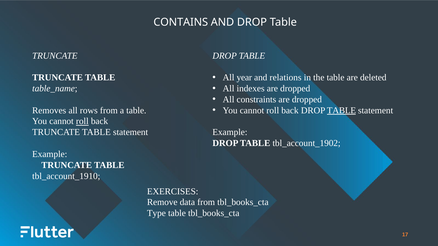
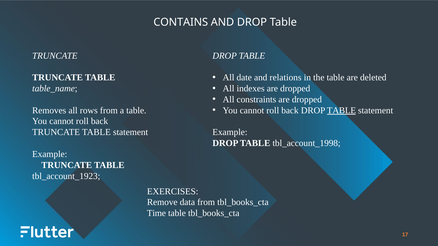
year: year -> date
roll at (82, 122) underline: present -> none
tbl_account_1902: tbl_account_1902 -> tbl_account_1998
tbl_account_1910: tbl_account_1910 -> tbl_account_1923
Type: Type -> Time
